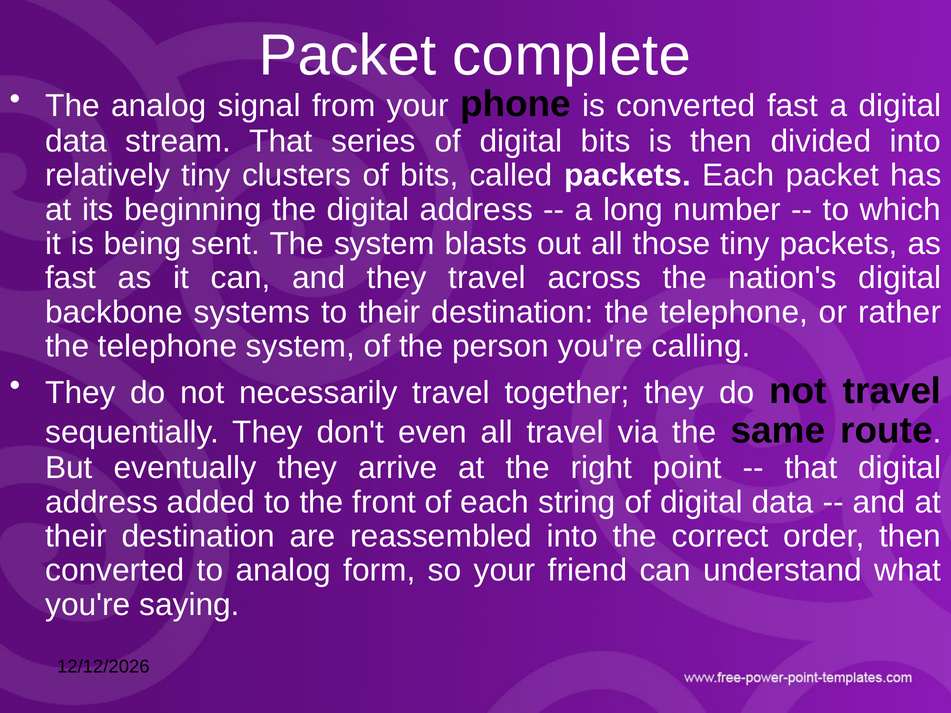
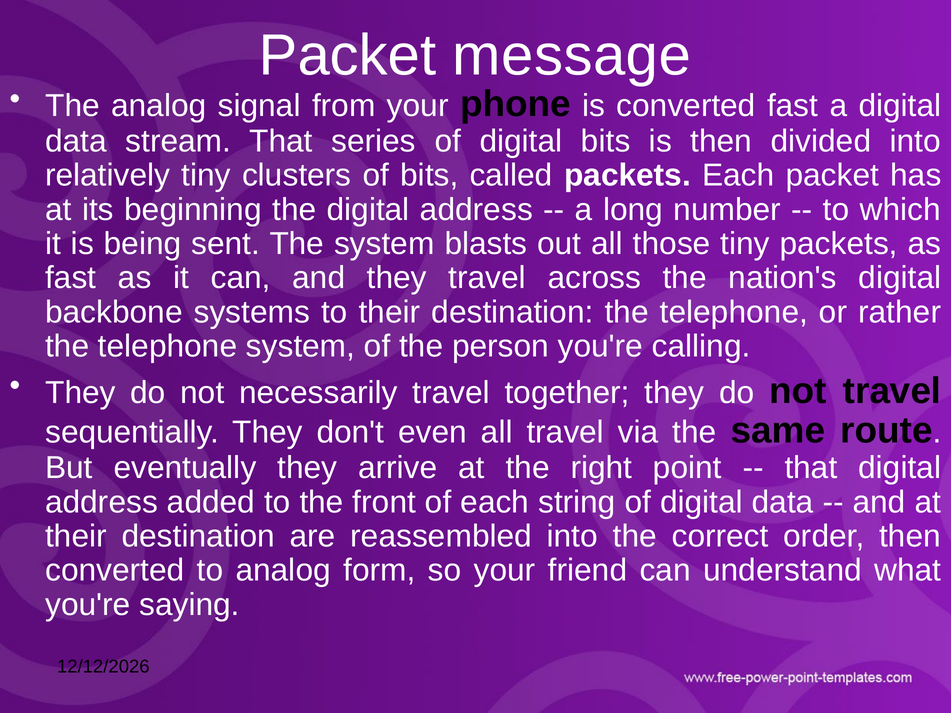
complete: complete -> message
